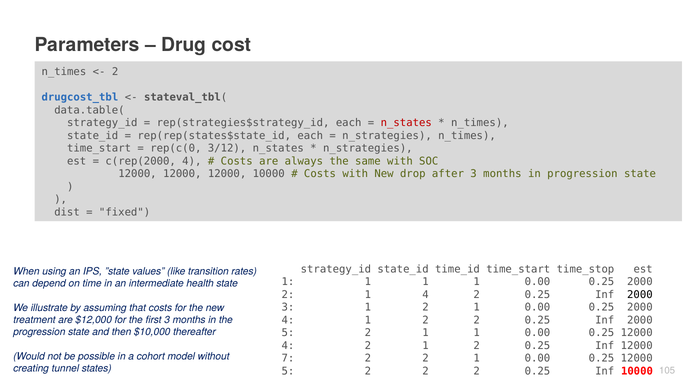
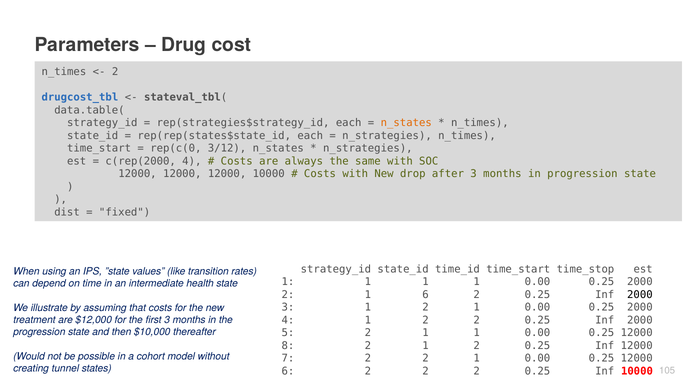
n_states at (406, 123) colour: red -> orange
1 4: 4 -> 6
4 at (288, 345): 4 -> 8
5 at (288, 370): 5 -> 6
